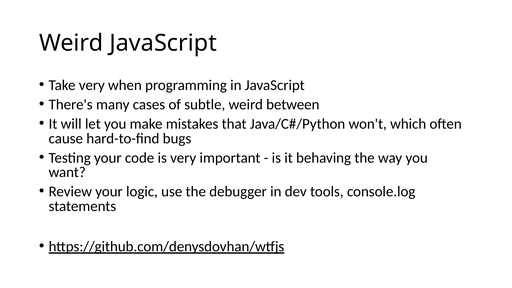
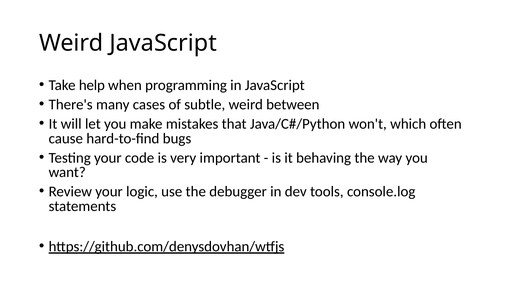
Take very: very -> help
